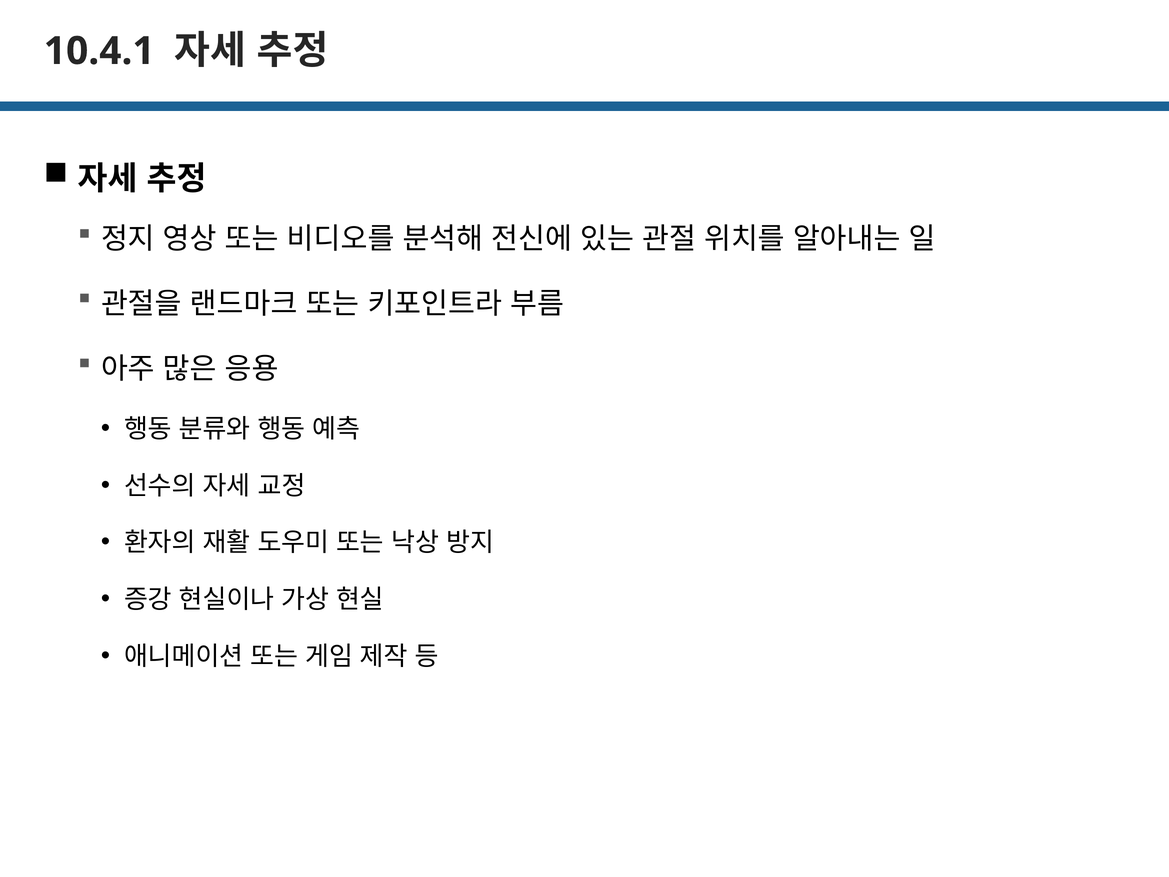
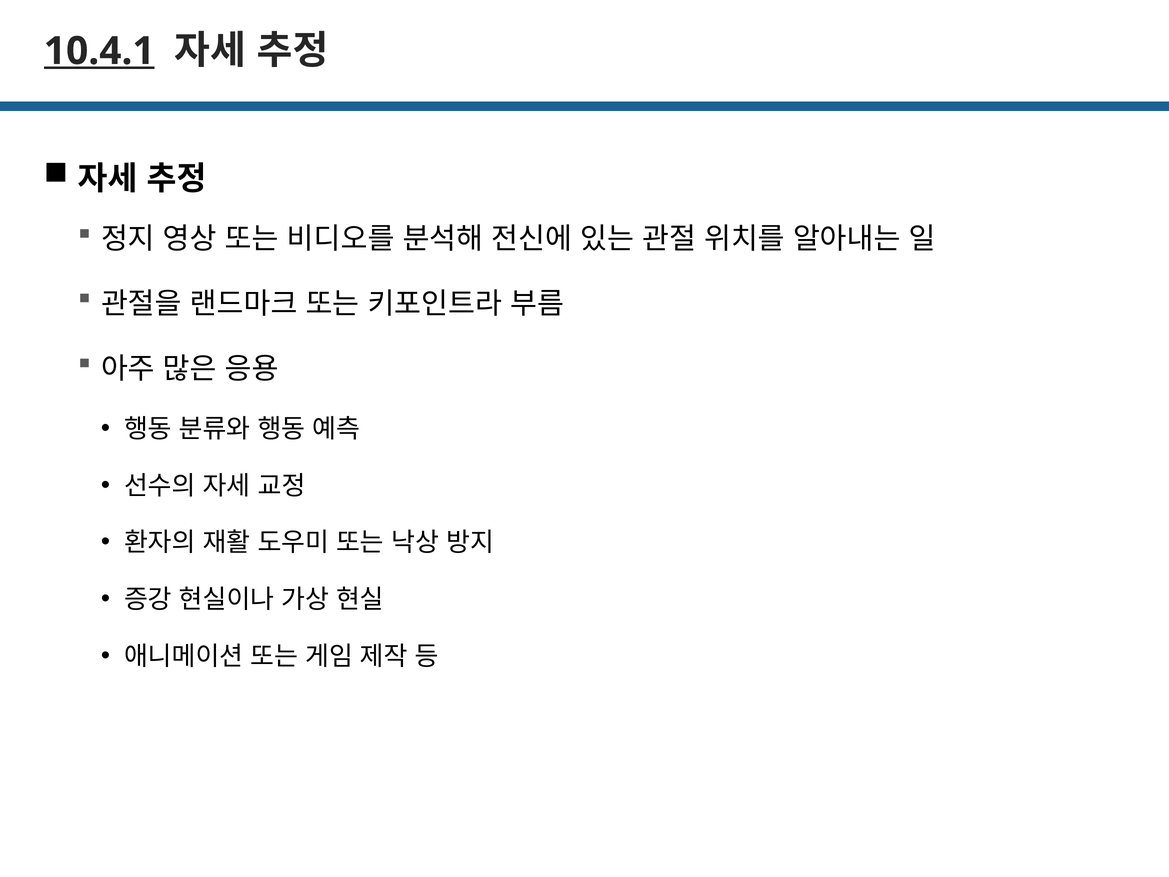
10.4.1 underline: none -> present
